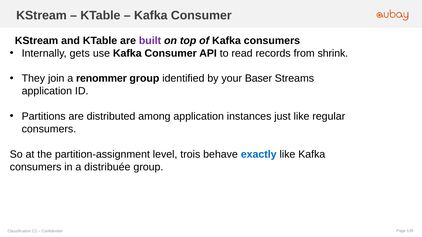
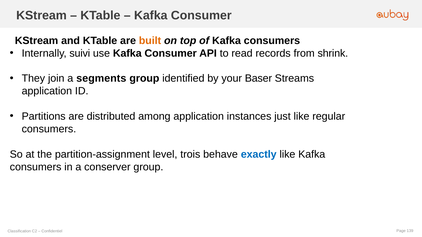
built colour: purple -> orange
gets: gets -> suivi
renommer: renommer -> segments
distribuée: distribuée -> conserver
